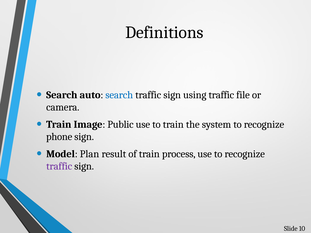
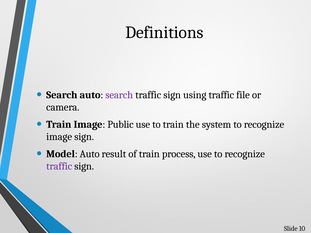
search at (119, 95) colour: blue -> purple
phone at (59, 137): phone -> image
Model Plan: Plan -> Auto
